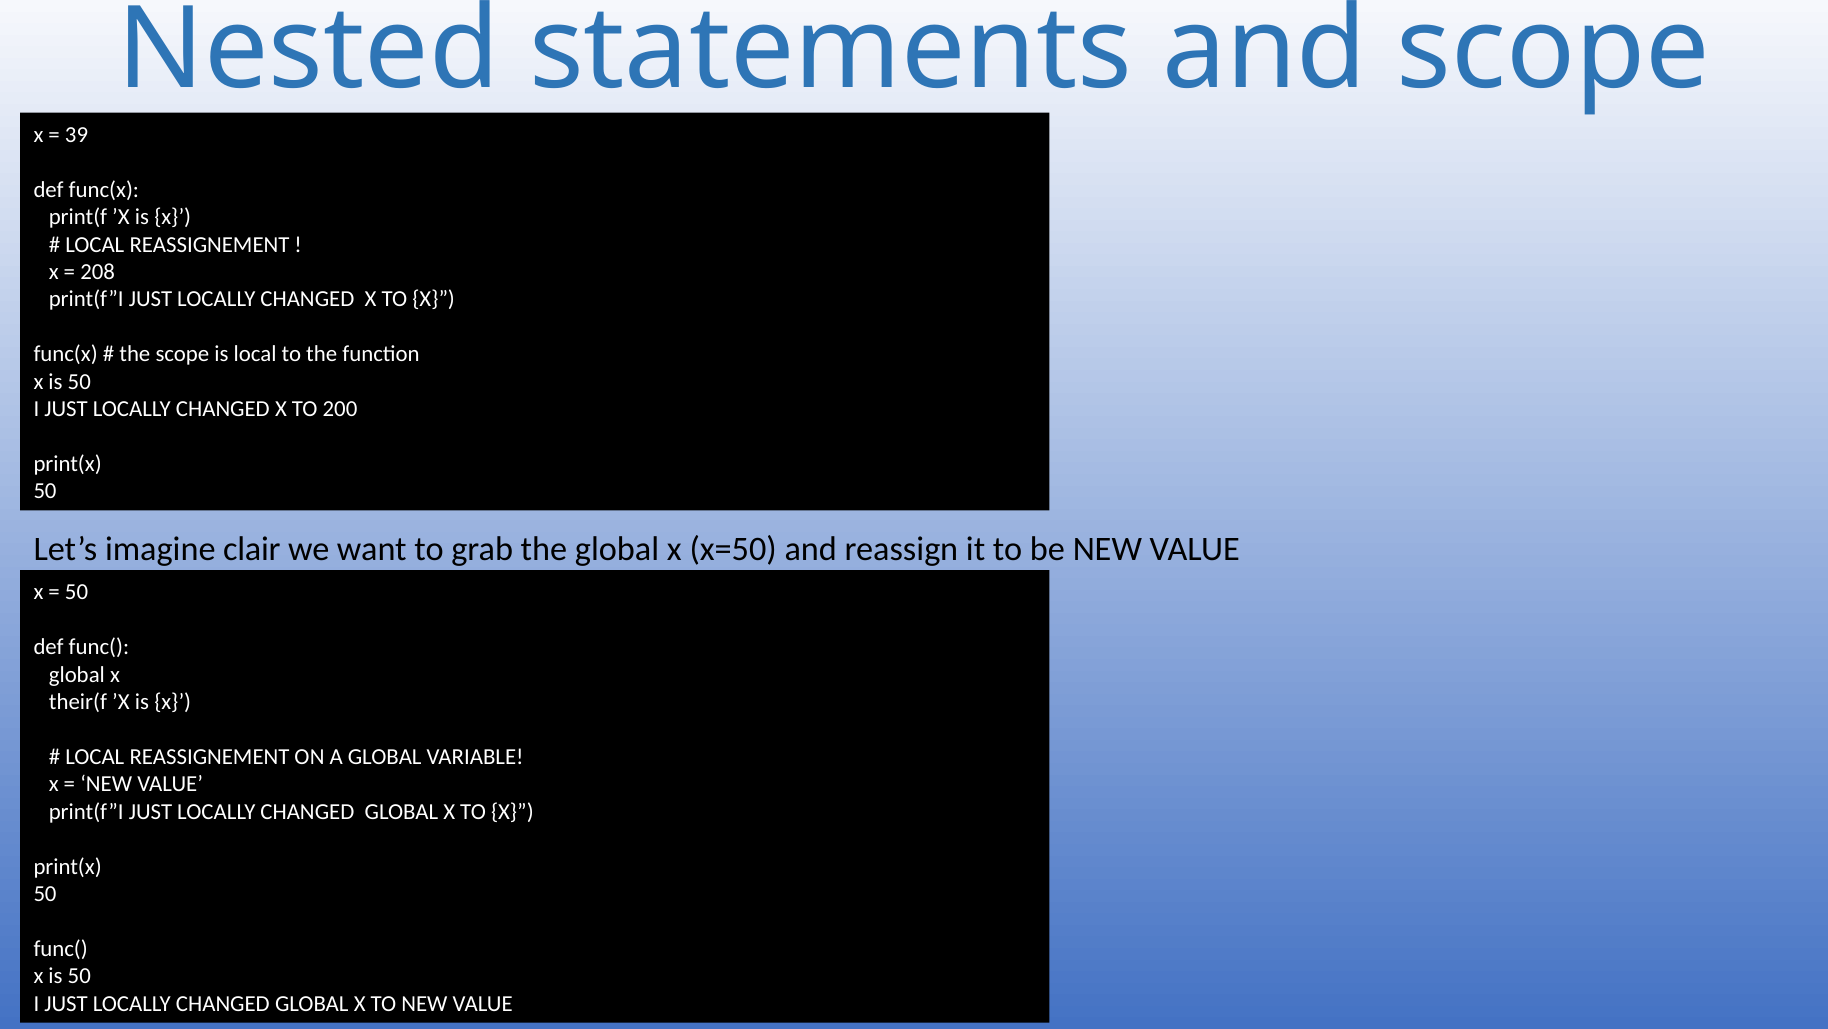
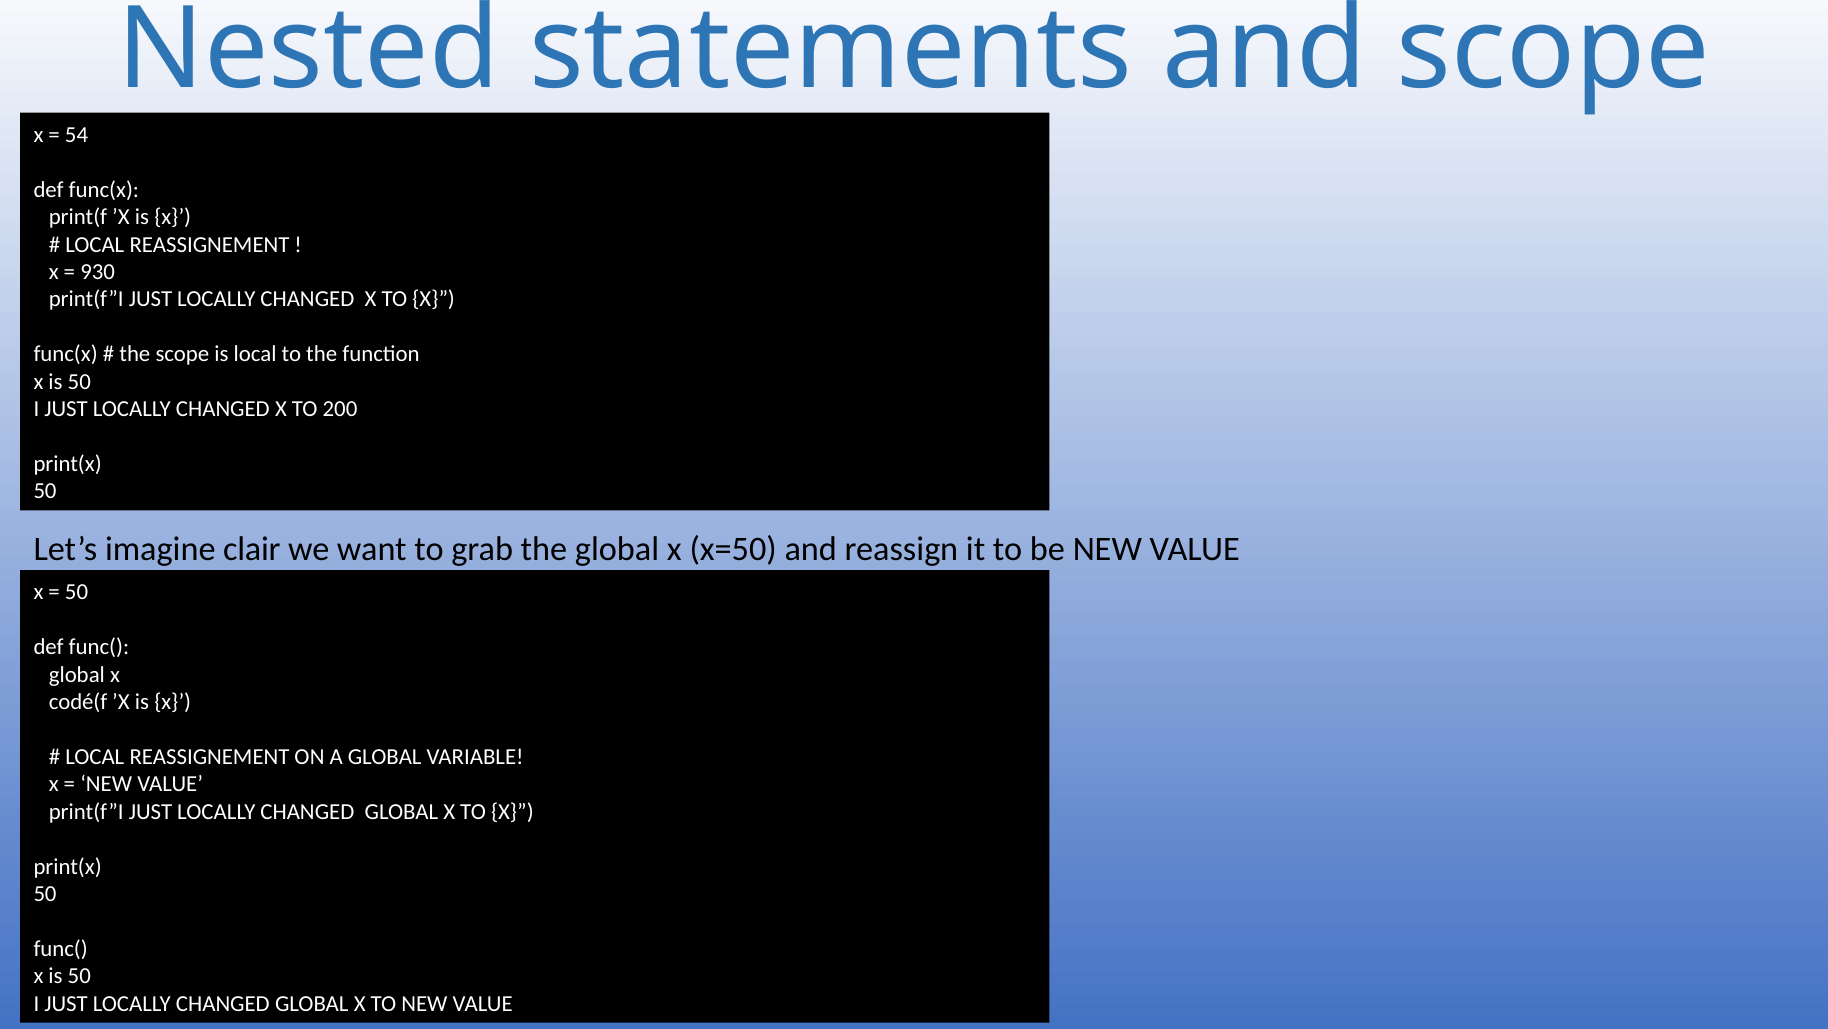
39: 39 -> 54
208: 208 -> 930
their(f: their(f -> codé(f
